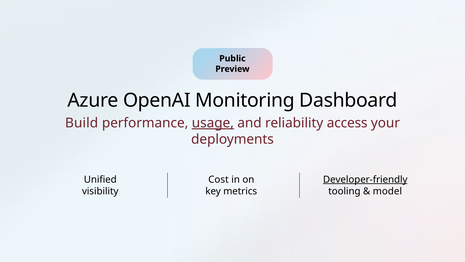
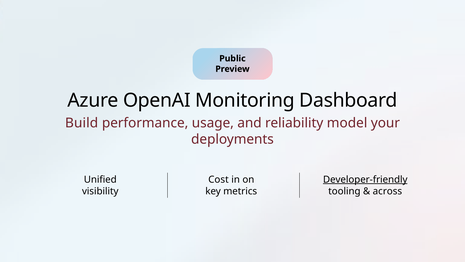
usage underline: present -> none
access: access -> model
model: model -> across
